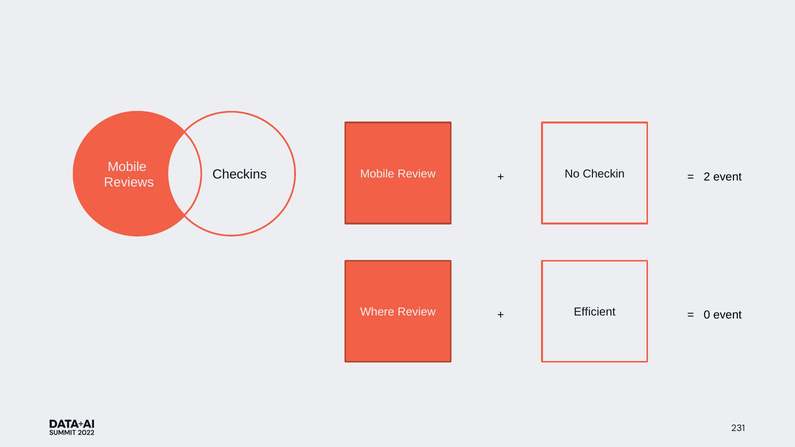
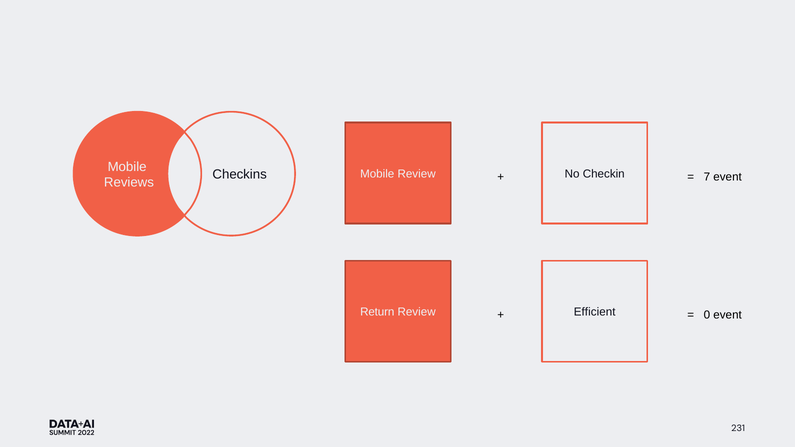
2: 2 -> 7
Where: Where -> Return
